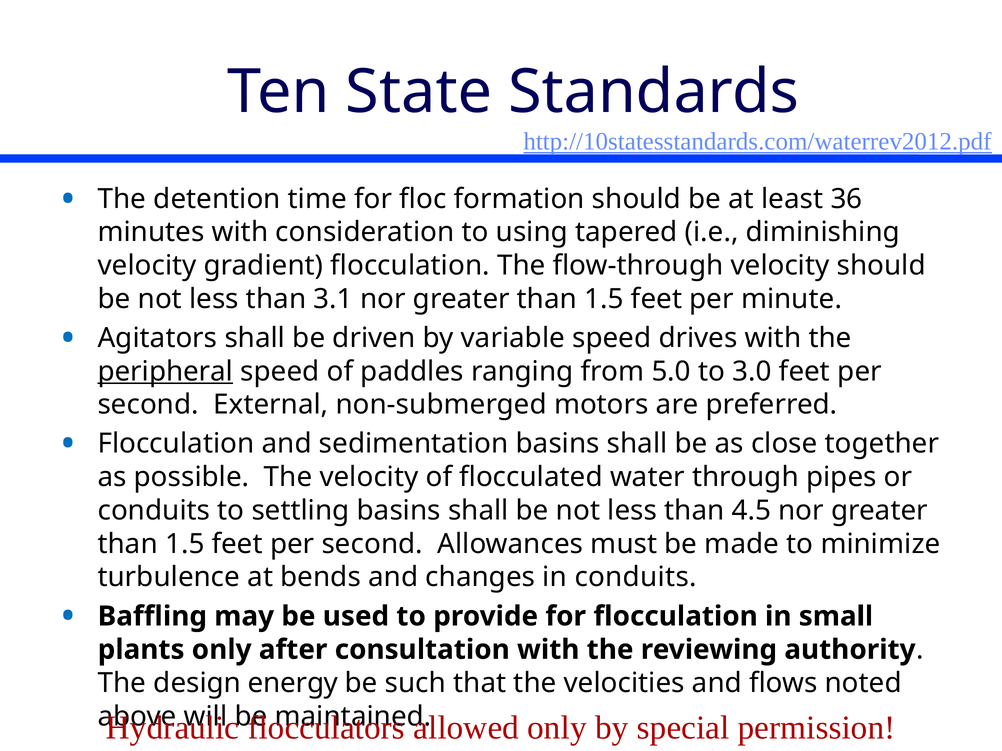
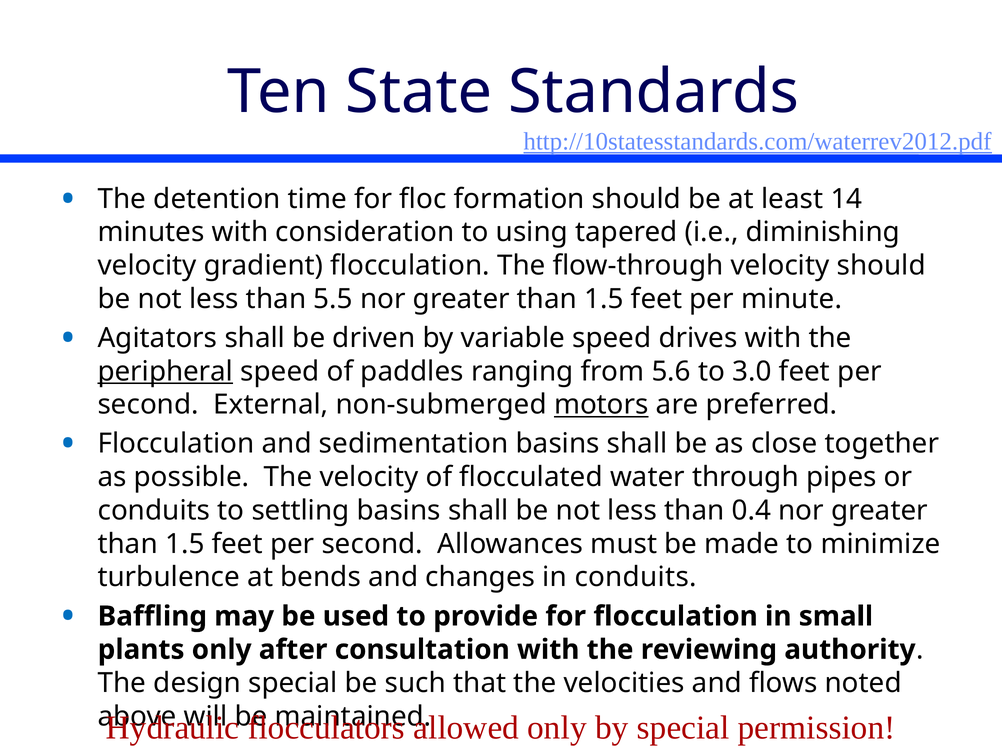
36: 36 -> 14
3.1: 3.1 -> 5.5
5.0: 5.0 -> 5.6
motors underline: none -> present
4.5: 4.5 -> 0.4
design energy: energy -> special
